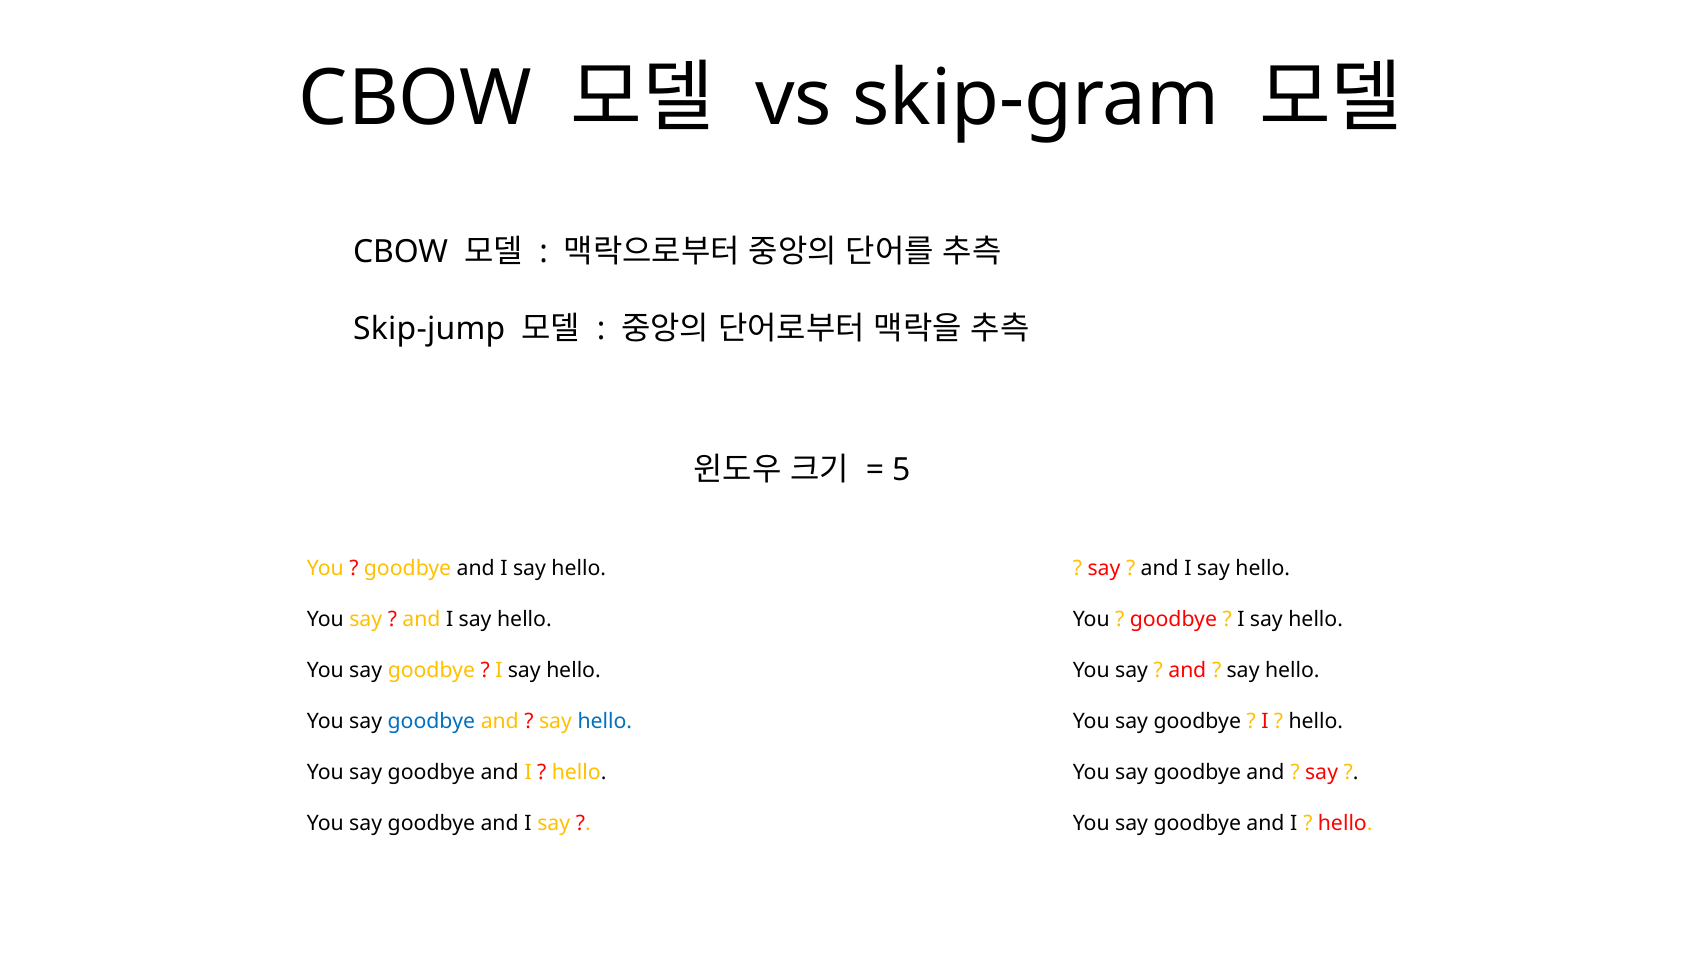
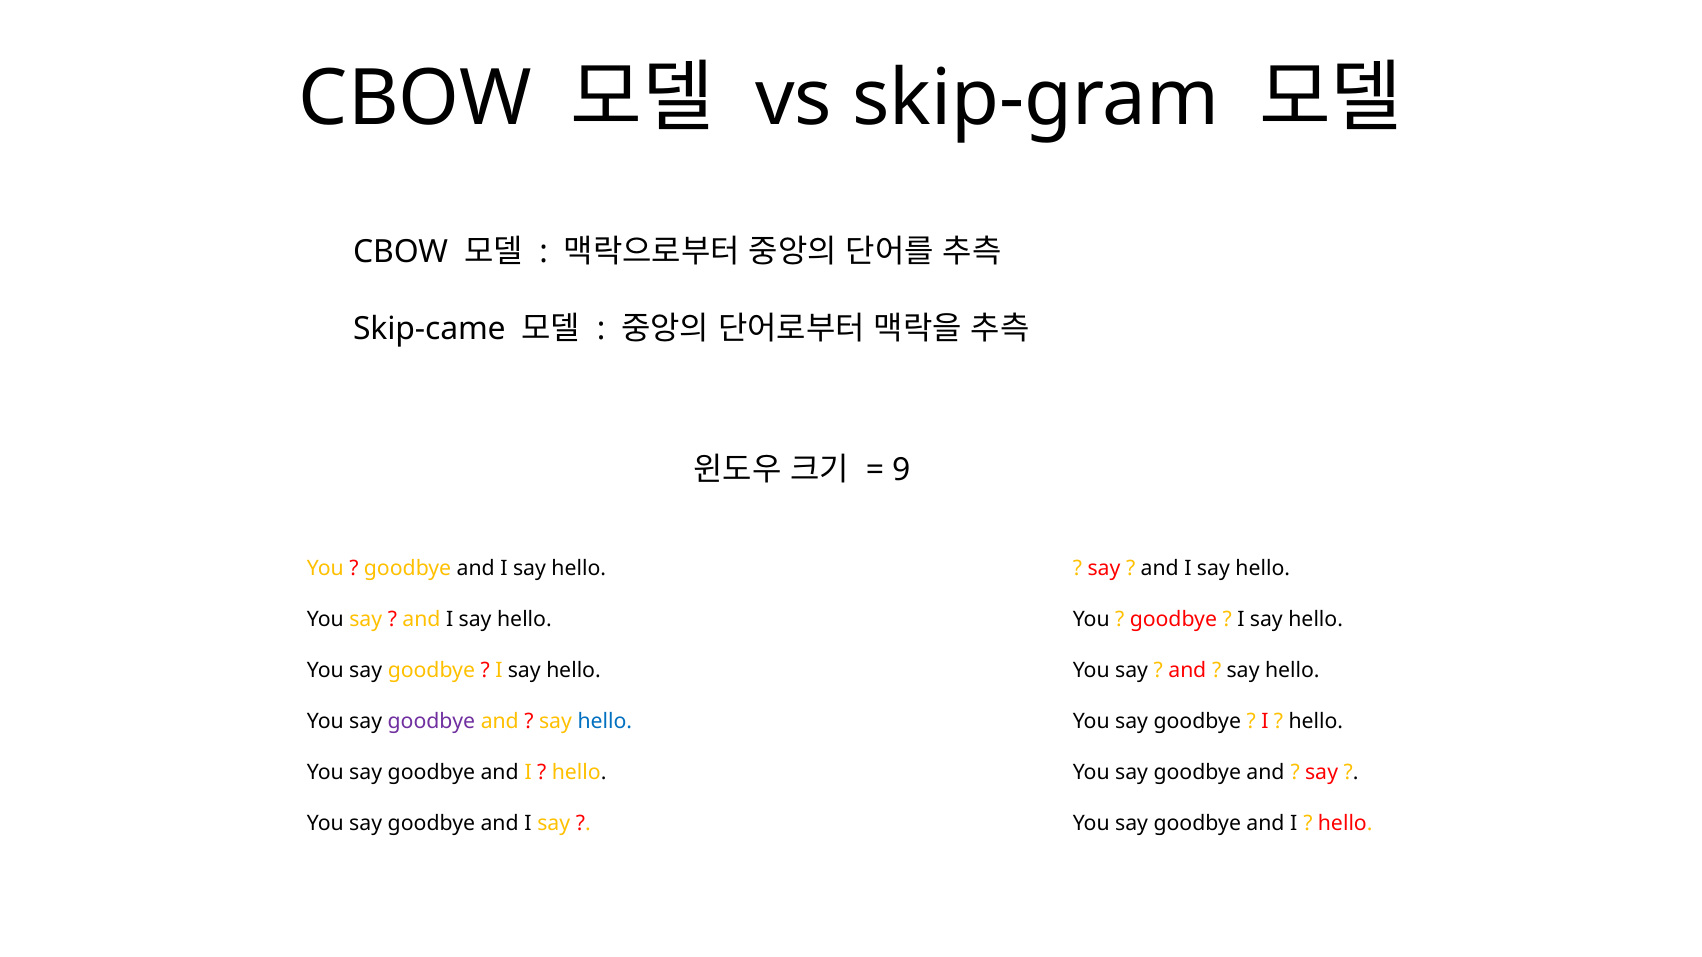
Skip-jump: Skip-jump -> Skip-came
5: 5 -> 9
goodbye at (431, 722) colour: blue -> purple
